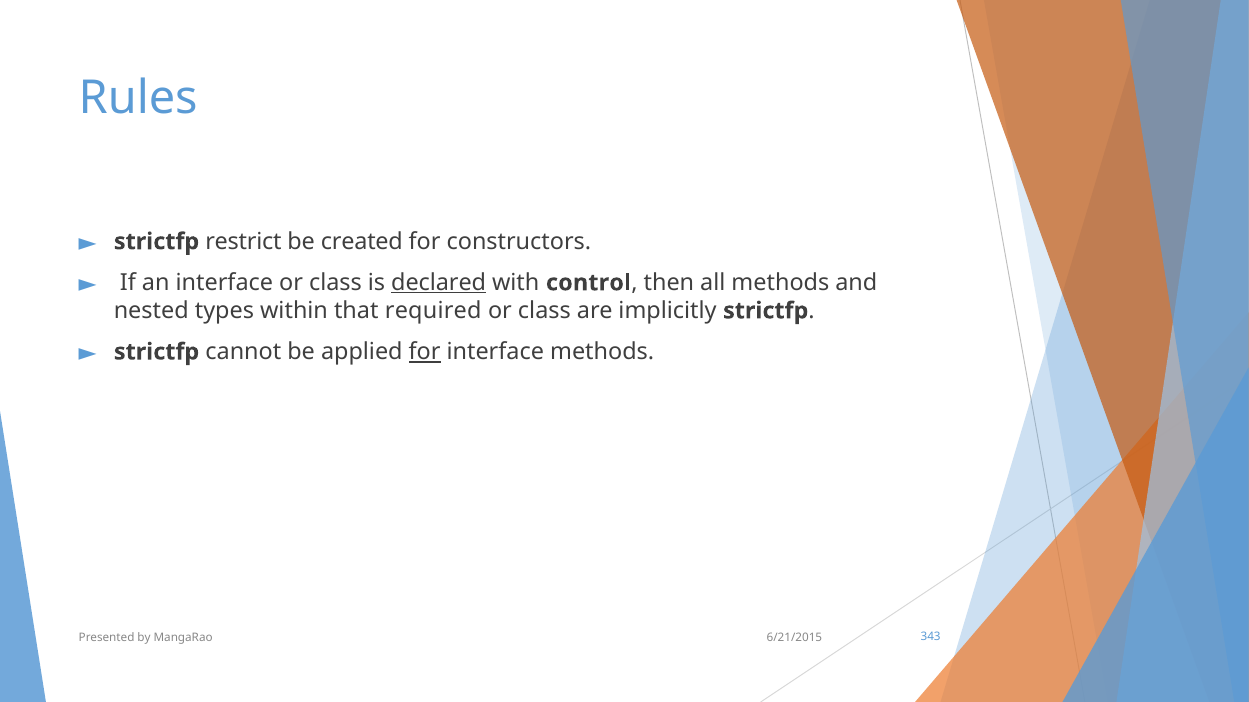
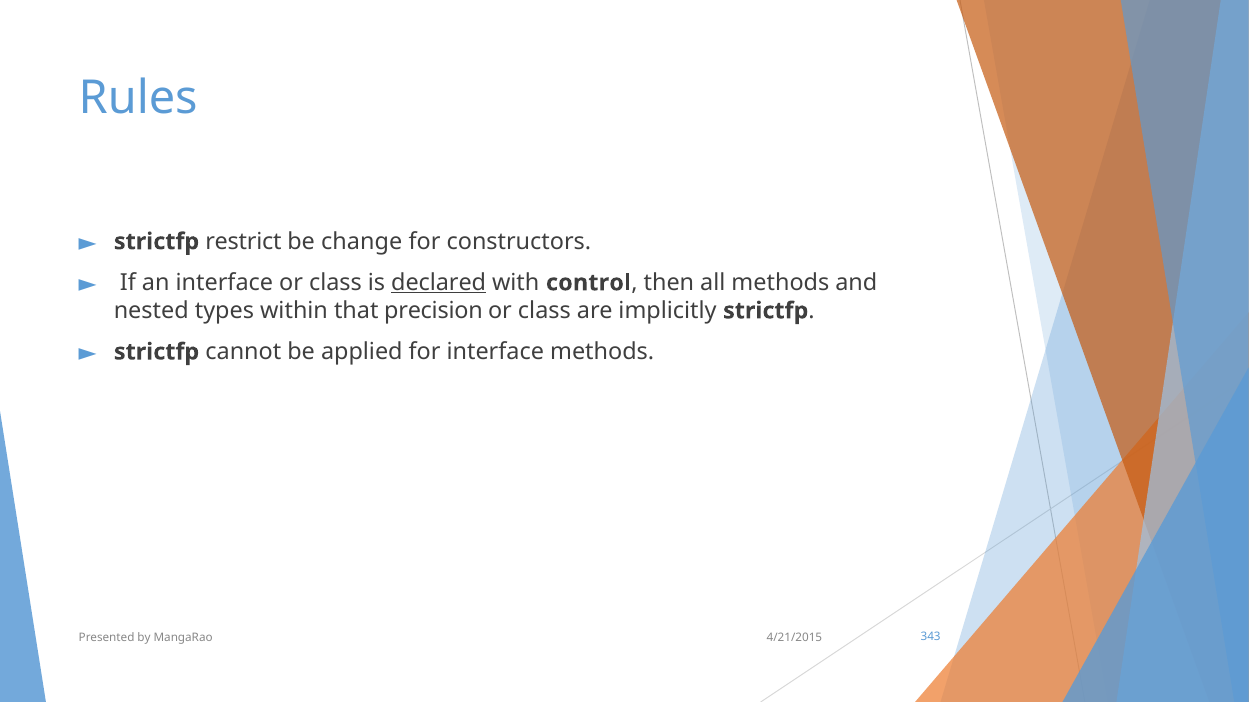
created: created -> change
required: required -> precision
for at (425, 352) underline: present -> none
6/21/2015: 6/21/2015 -> 4/21/2015
